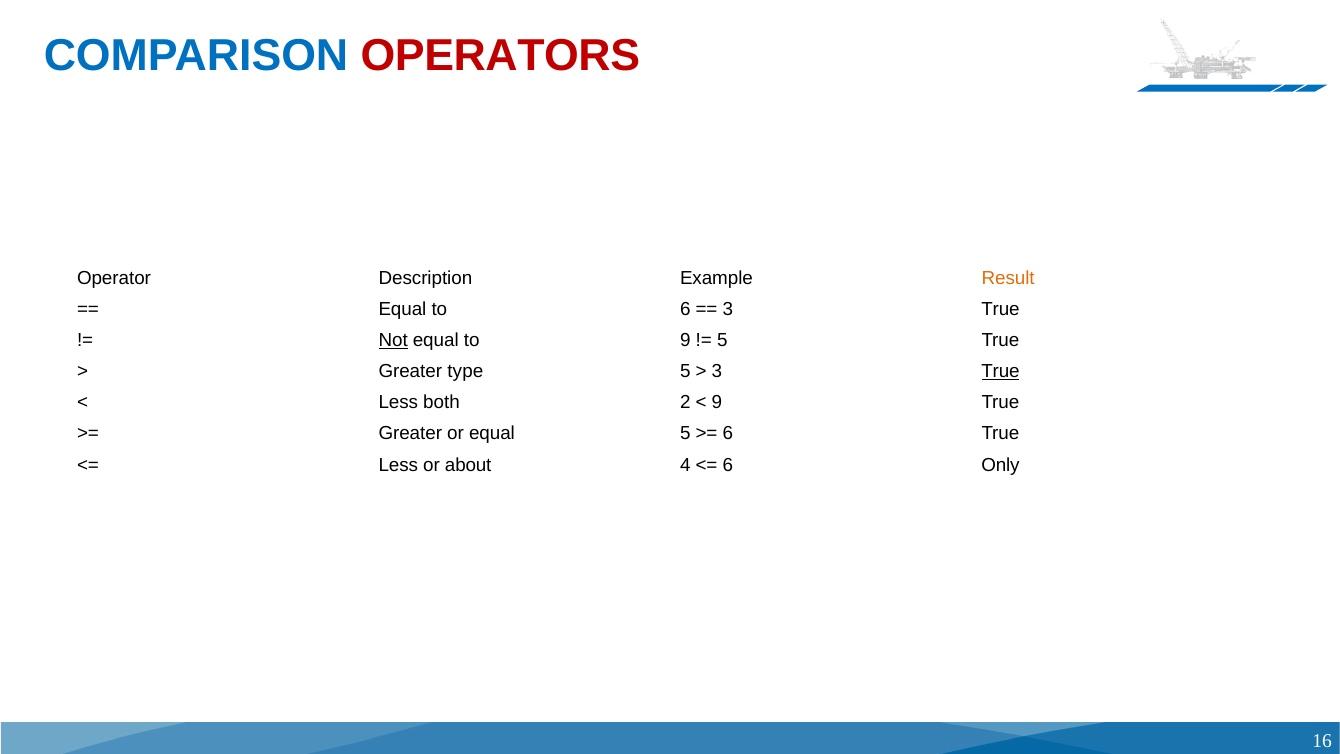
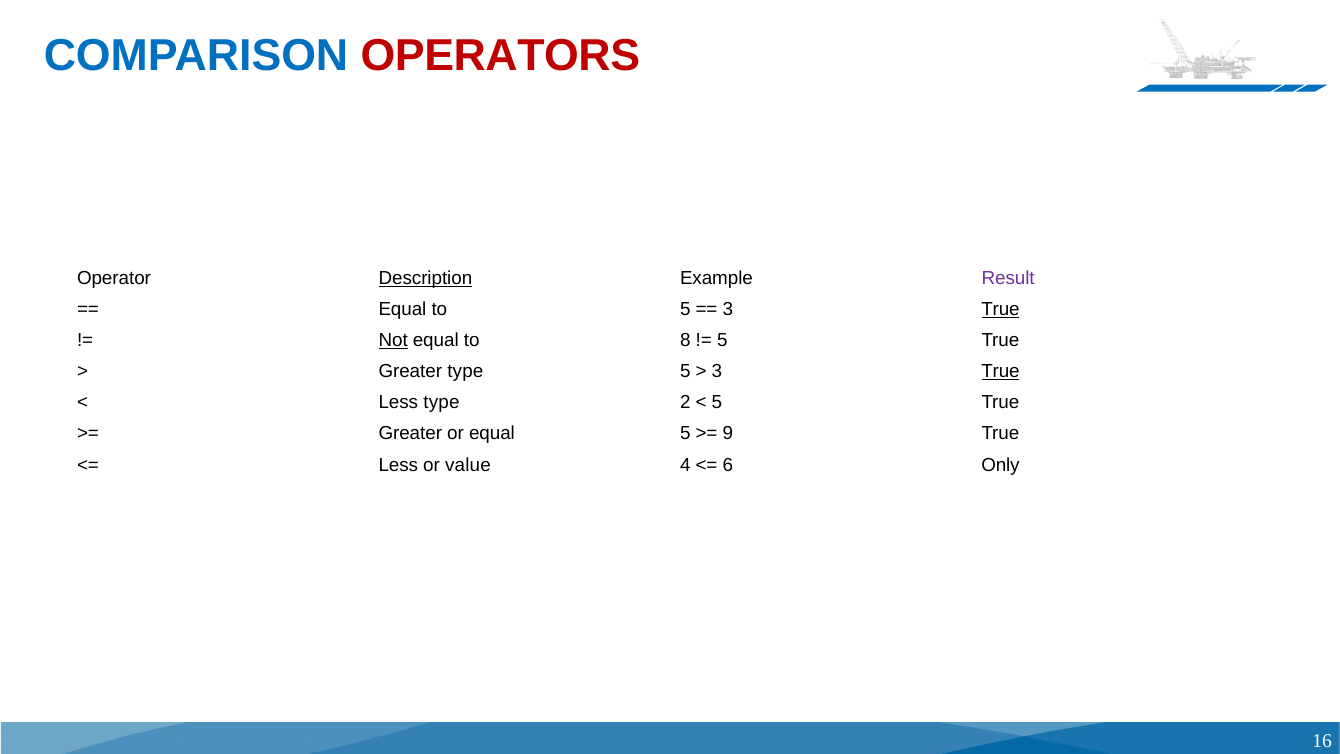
Description underline: none -> present
Result colour: orange -> purple
to 6: 6 -> 5
True at (1001, 309) underline: none -> present
to 9: 9 -> 8
Less both: both -> type
9 at (717, 403): 9 -> 5
6 at (728, 434): 6 -> 9
about: about -> value
